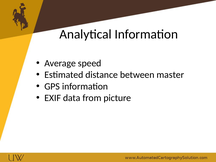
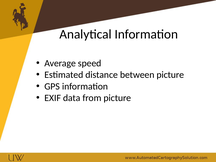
between master: master -> picture
